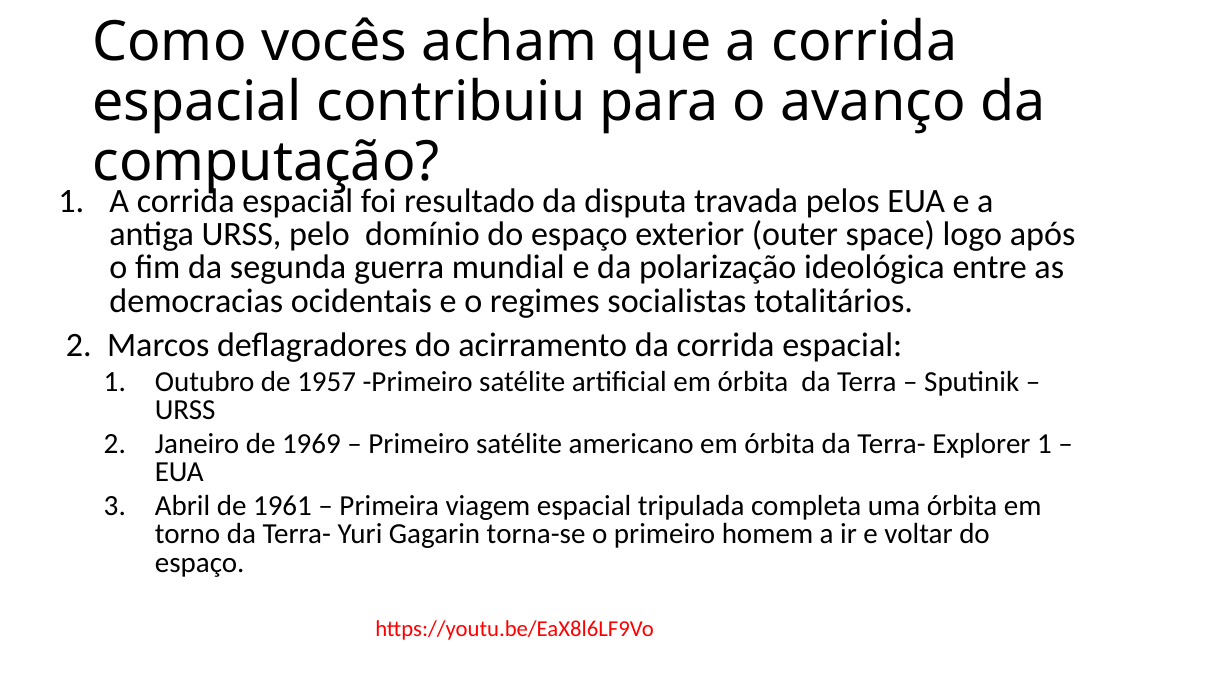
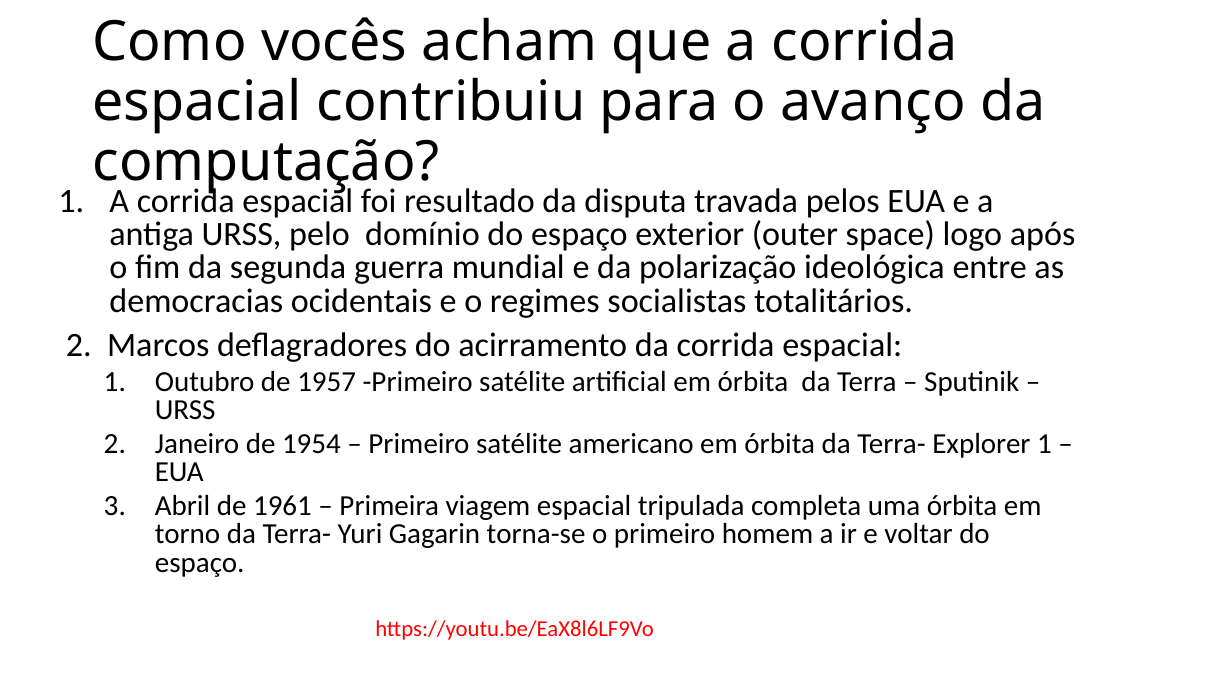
1969: 1969 -> 1954
